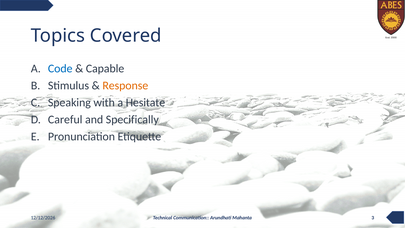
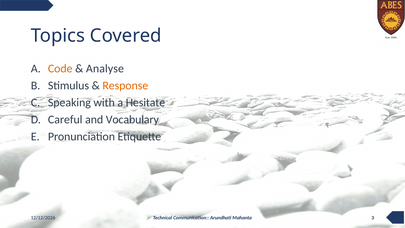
Code colour: blue -> orange
Capable: Capable -> Analyse
Specifically: Specifically -> Vocabulary
